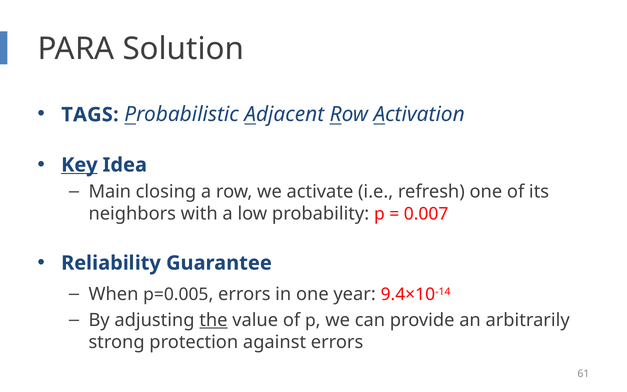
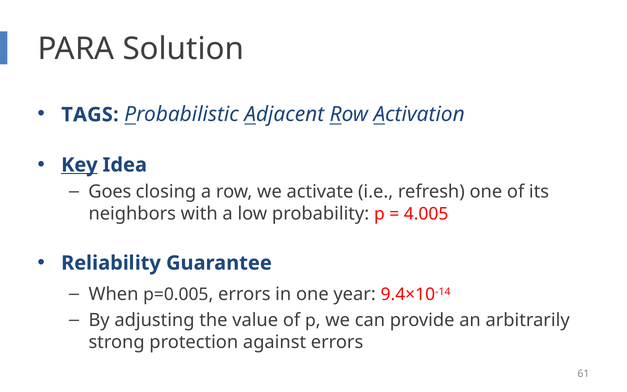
Main: Main -> Goes
0.007: 0.007 -> 4.005
the underline: present -> none
